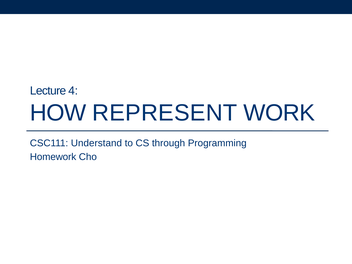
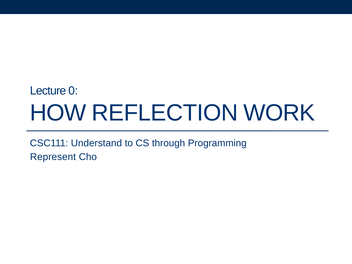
4: 4 -> 0
REPRESENT: REPRESENT -> REFLECTION
Homework: Homework -> Represent
